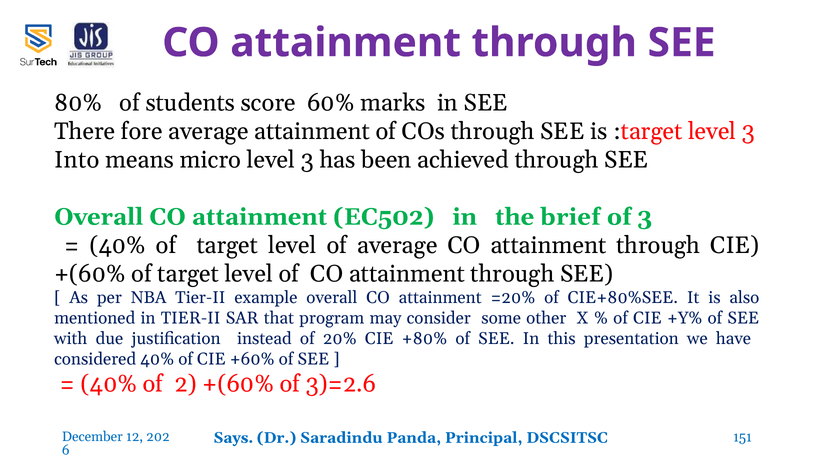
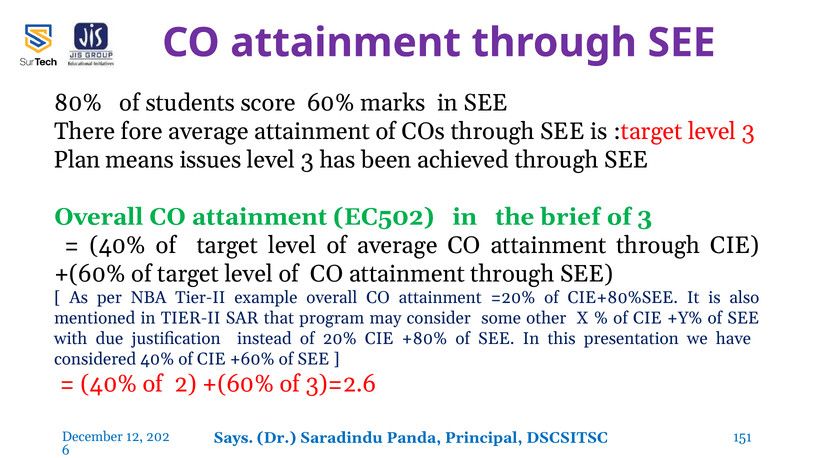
Into: Into -> Plan
micro: micro -> issues
